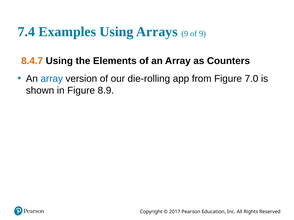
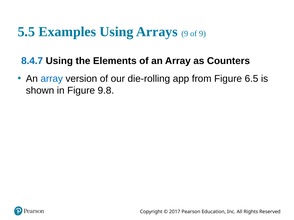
7.4: 7.4 -> 5.5
8.4.7 colour: orange -> blue
7.0: 7.0 -> 6.5
8.9: 8.9 -> 9.8
